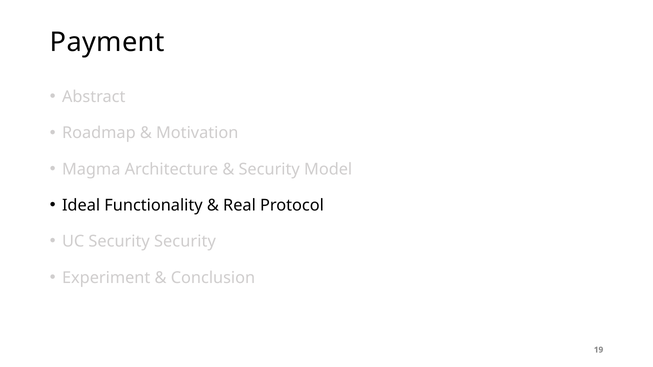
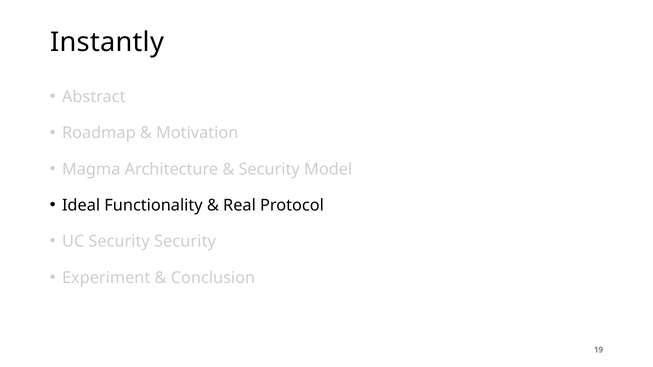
Payment: Payment -> Instantly
